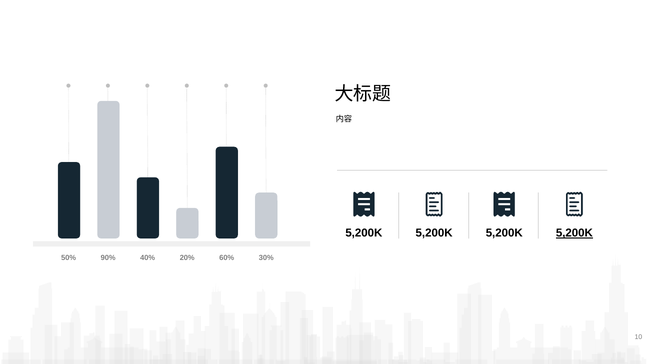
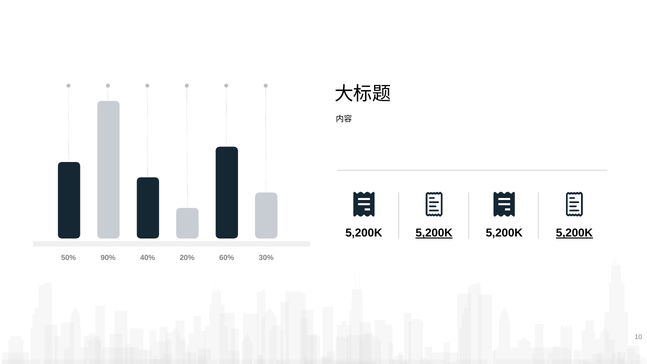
5,200K at (434, 233) underline: none -> present
